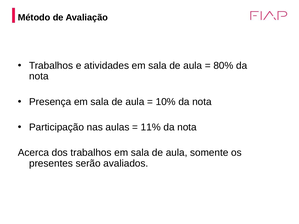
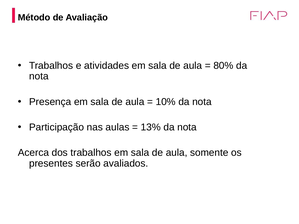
11%: 11% -> 13%
